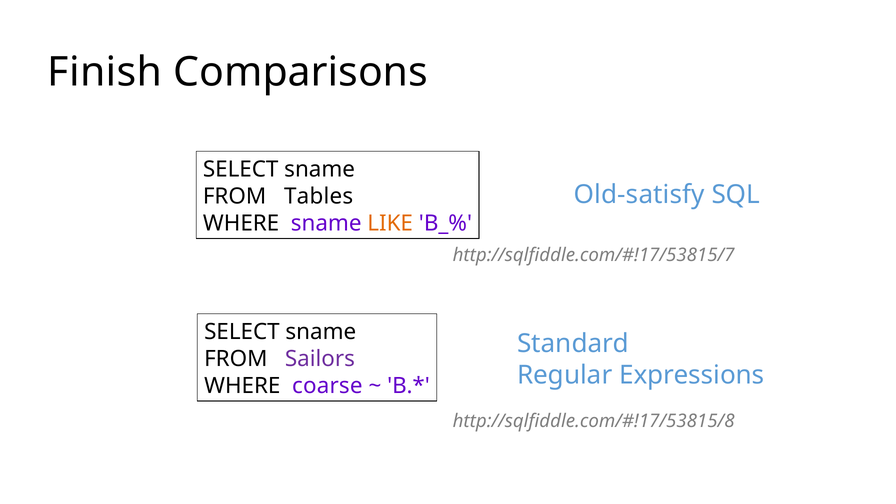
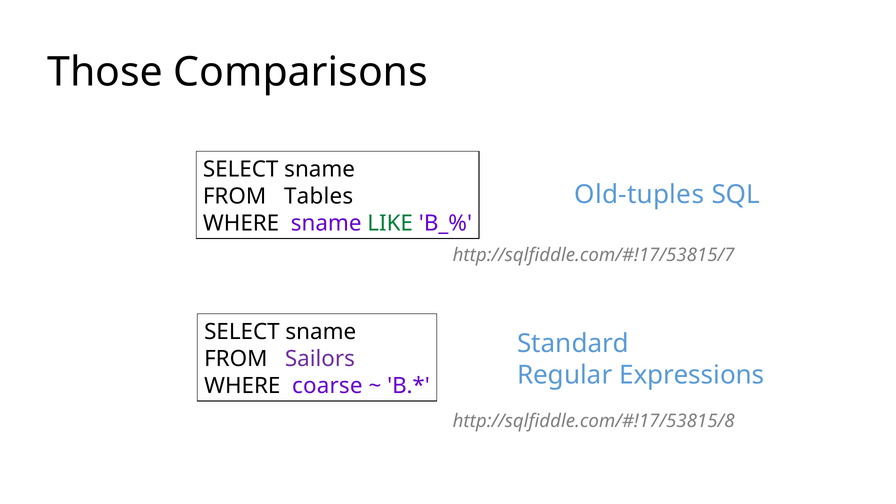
Finish: Finish -> Those
Old-satisfy: Old-satisfy -> Old-tuples
LIKE colour: orange -> green
